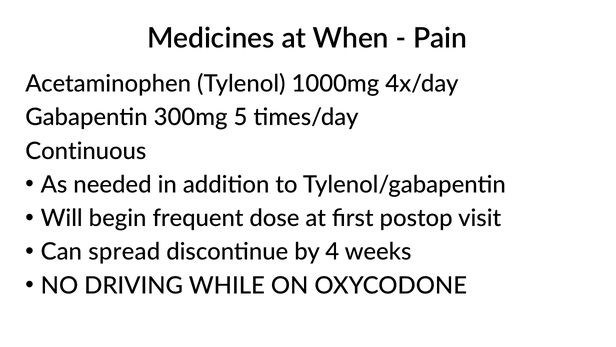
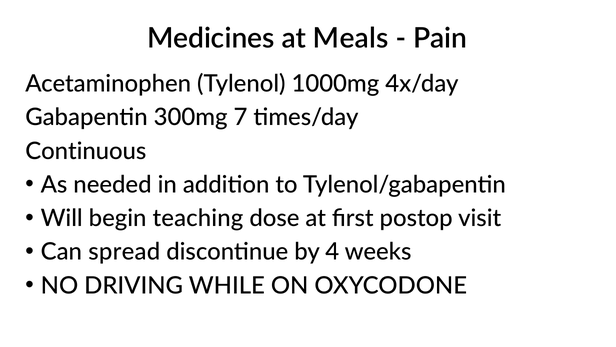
When: When -> Meals
5: 5 -> 7
frequent: frequent -> teaching
